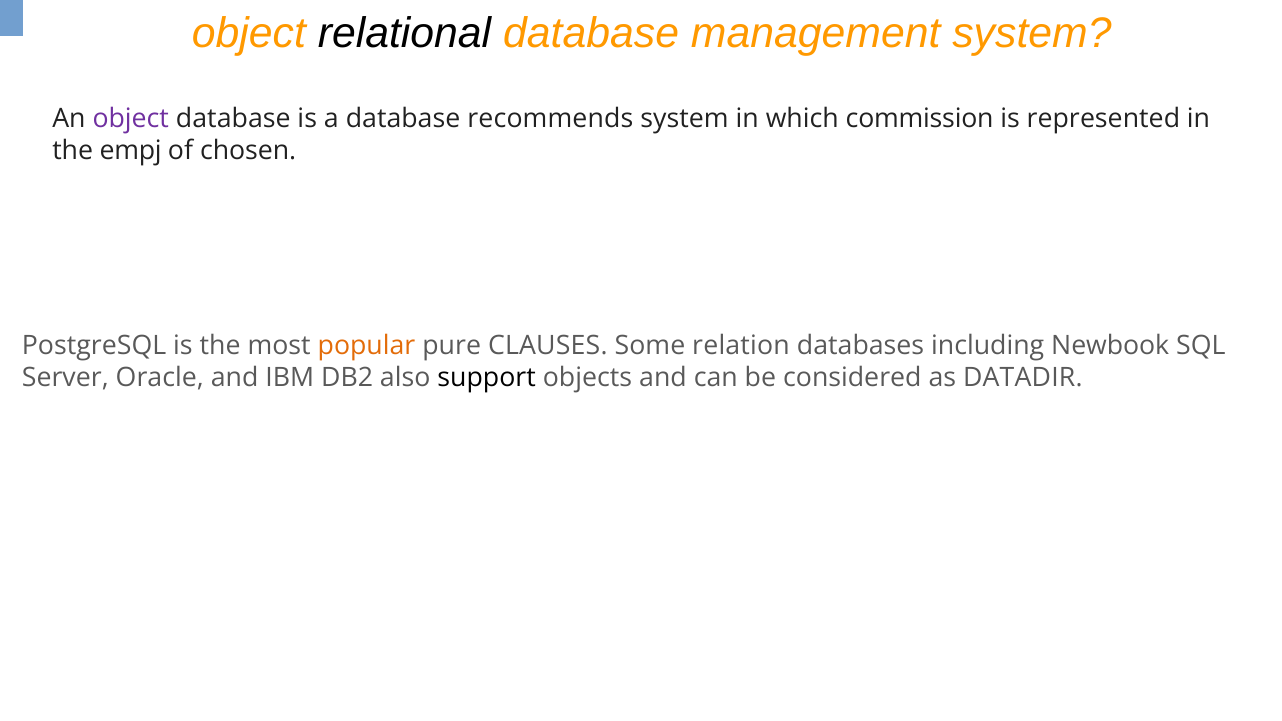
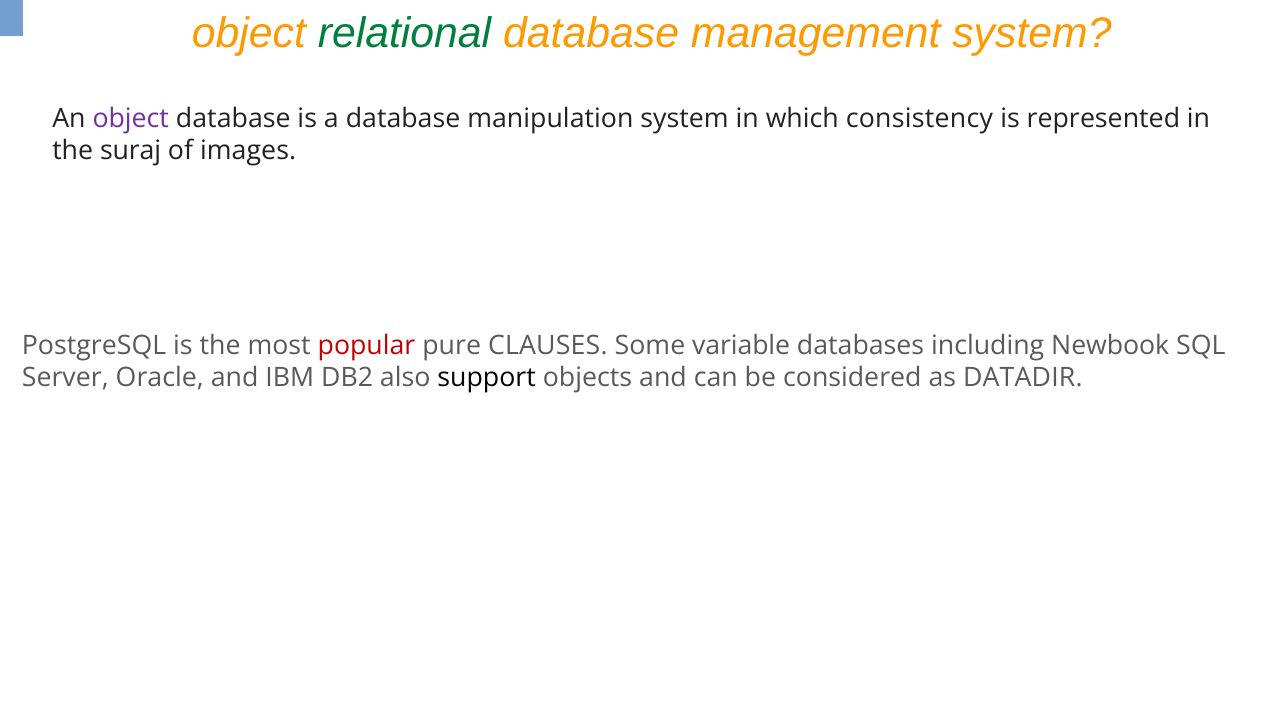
relational colour: black -> green
recommends: recommends -> manipulation
commission: commission -> consistency
empj: empj -> suraj
chosen: chosen -> images
popular colour: orange -> red
relation: relation -> variable
